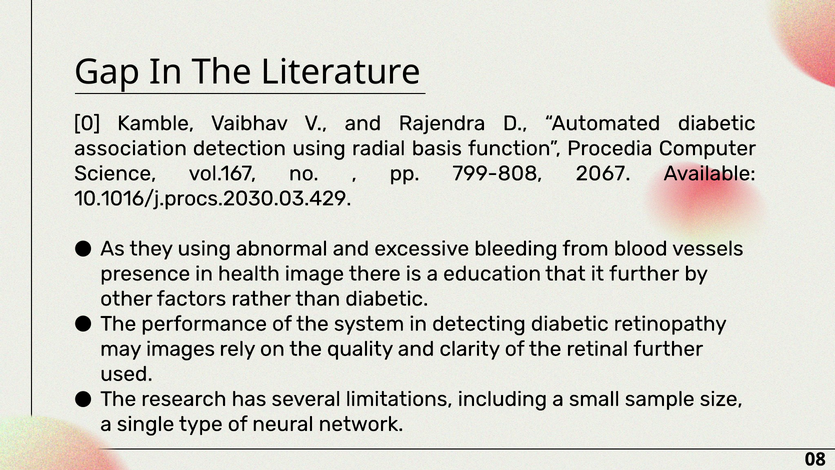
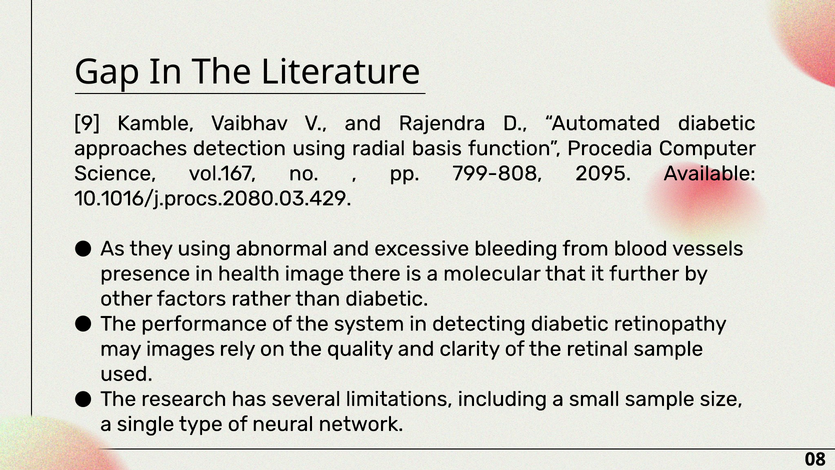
0: 0 -> 9
association: association -> approaches
2067: 2067 -> 2095
10.1016/j.procs.2030.03.429: 10.1016/j.procs.2030.03.429 -> 10.1016/j.procs.2080.03.429
education: education -> molecular
retinal further: further -> sample
